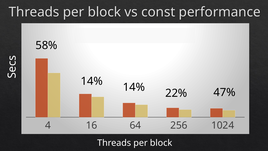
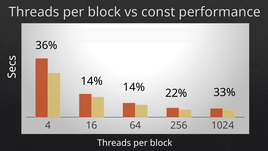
58%: 58% -> 36%
47%: 47% -> 33%
